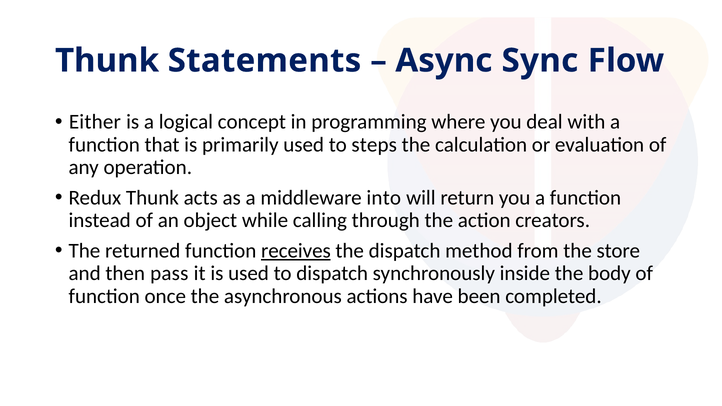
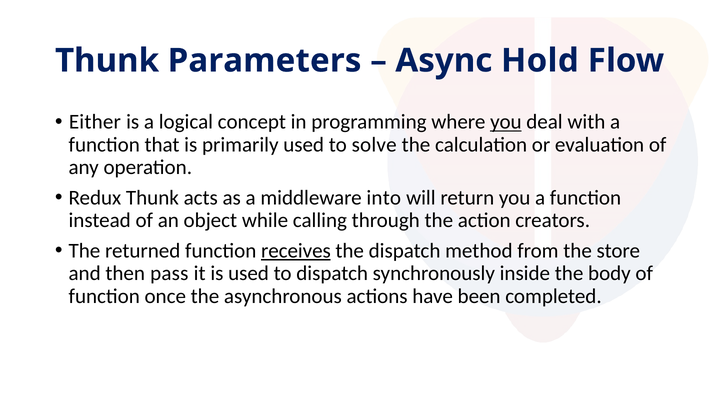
Statements: Statements -> Parameters
Sync: Sync -> Hold
you at (506, 122) underline: none -> present
steps: steps -> solve
